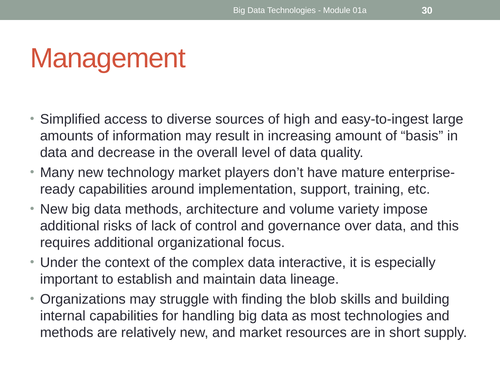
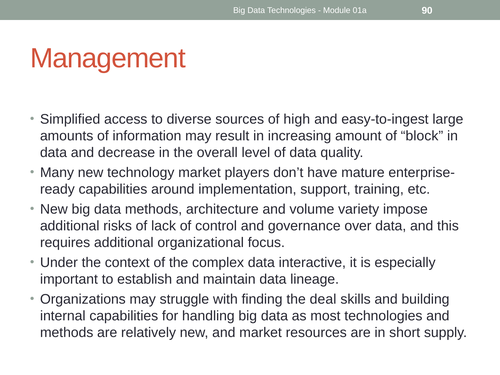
30: 30 -> 90
basis: basis -> block
blob: blob -> deal
